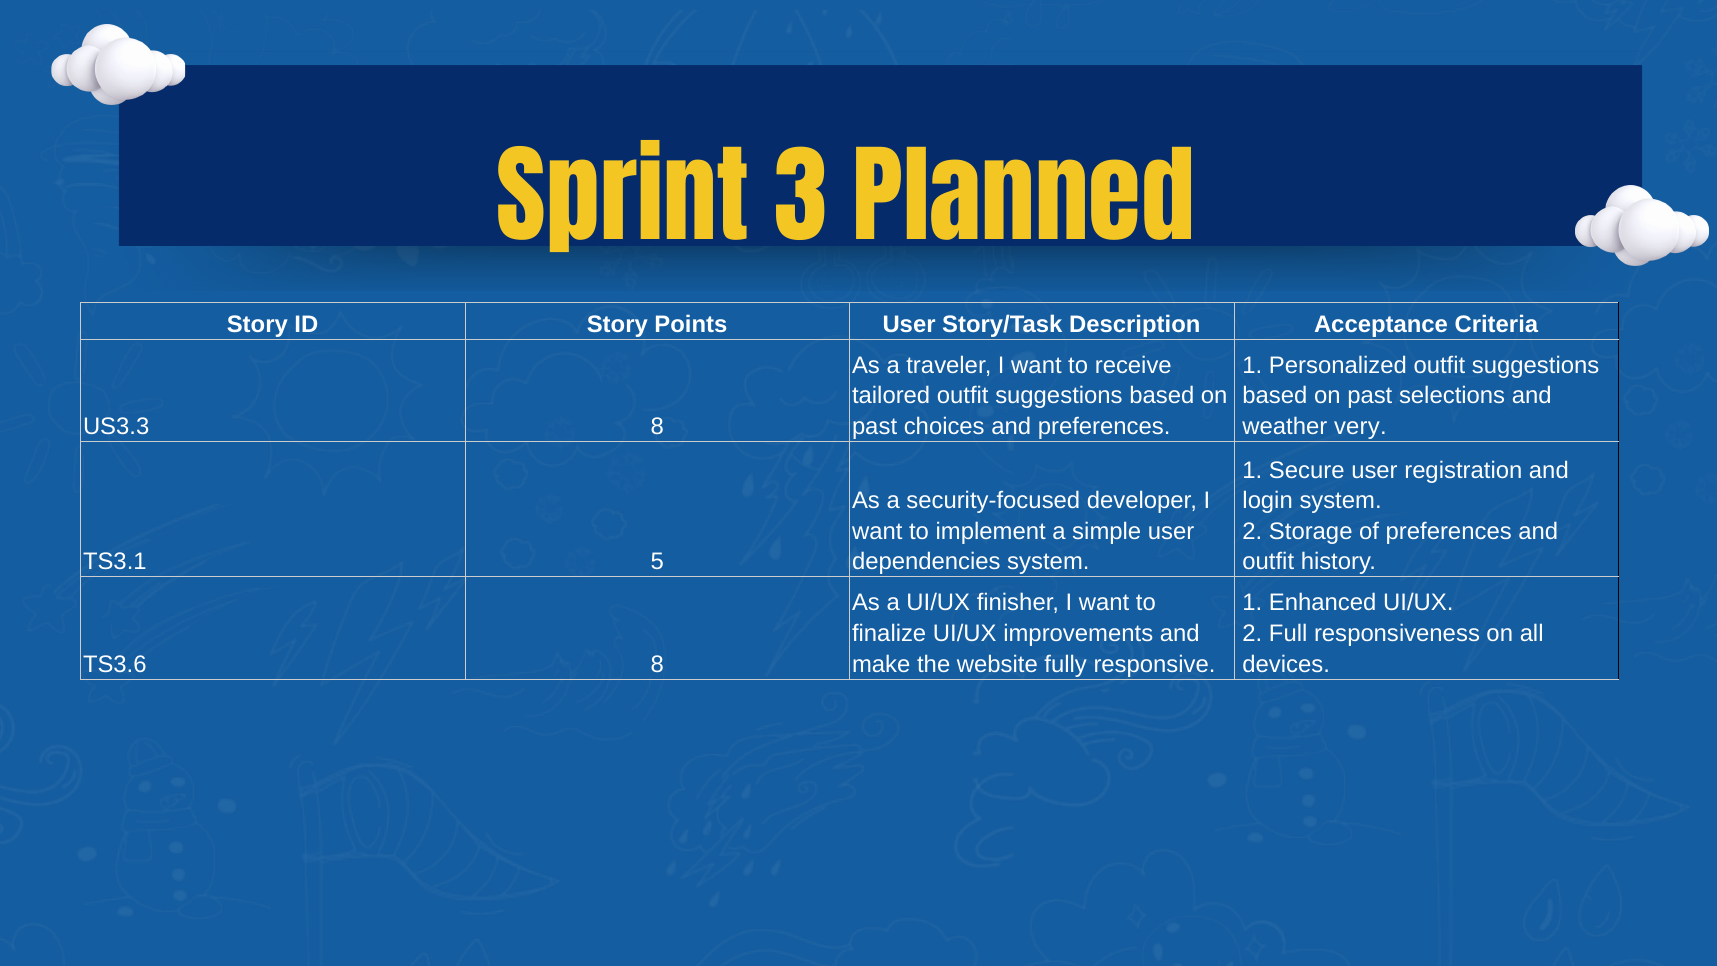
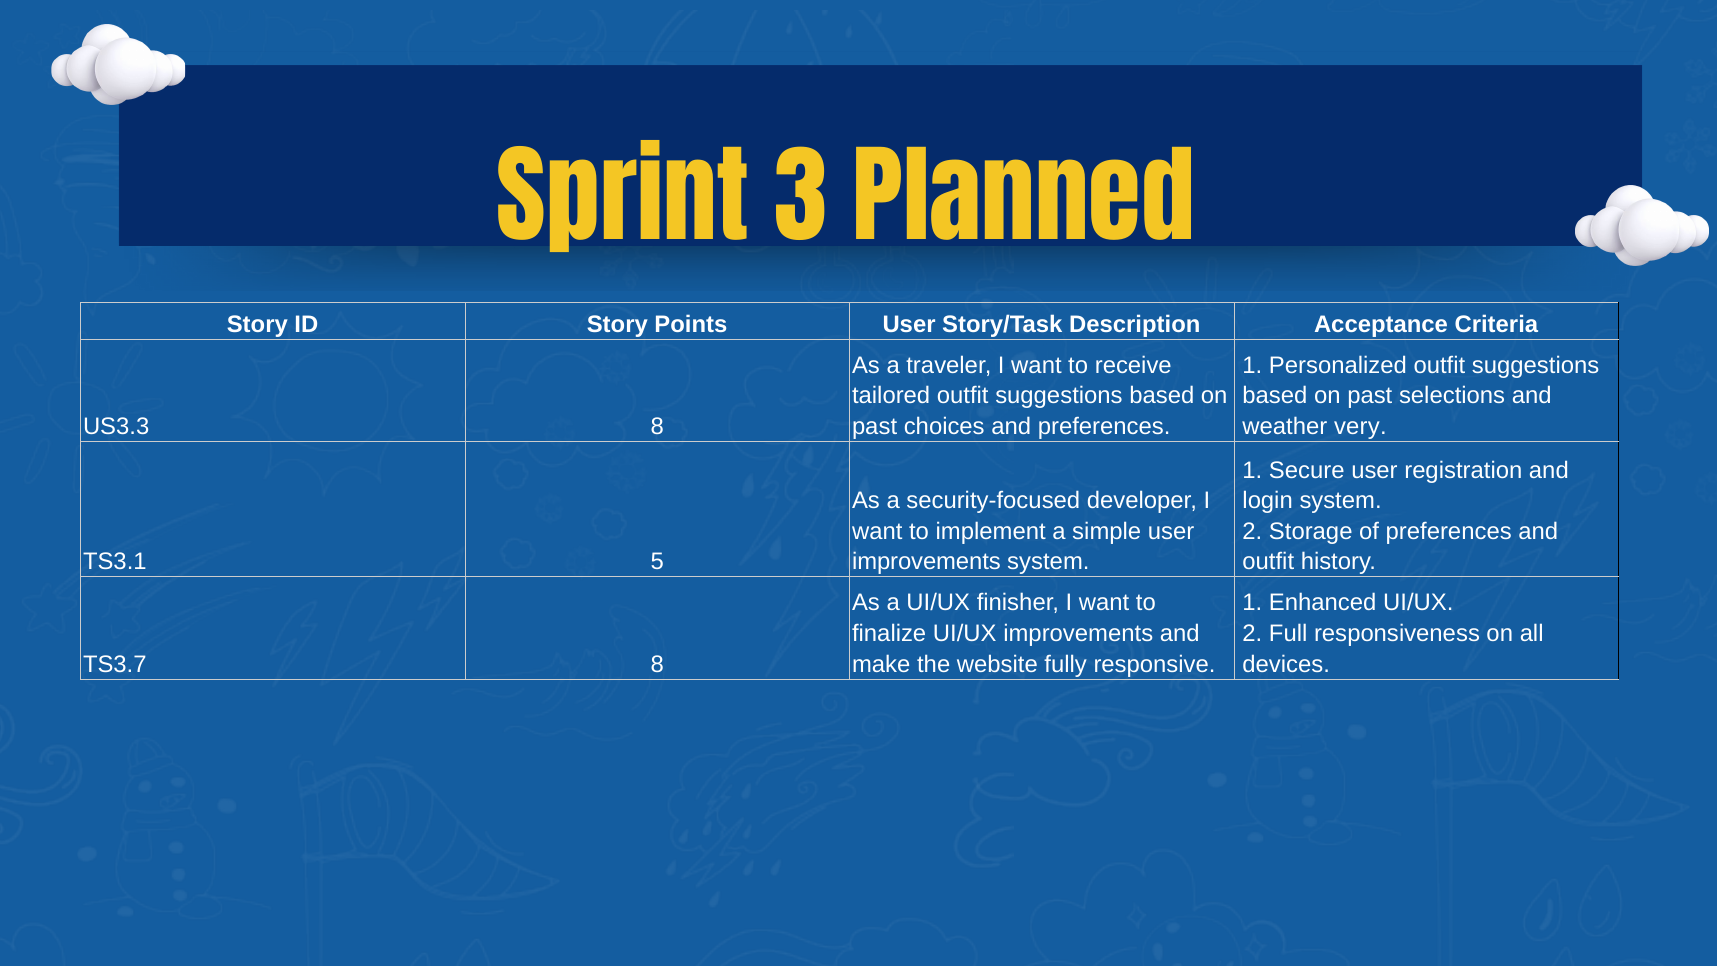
dependencies at (926, 562): dependencies -> improvements
TS3.6: TS3.6 -> TS3.7
